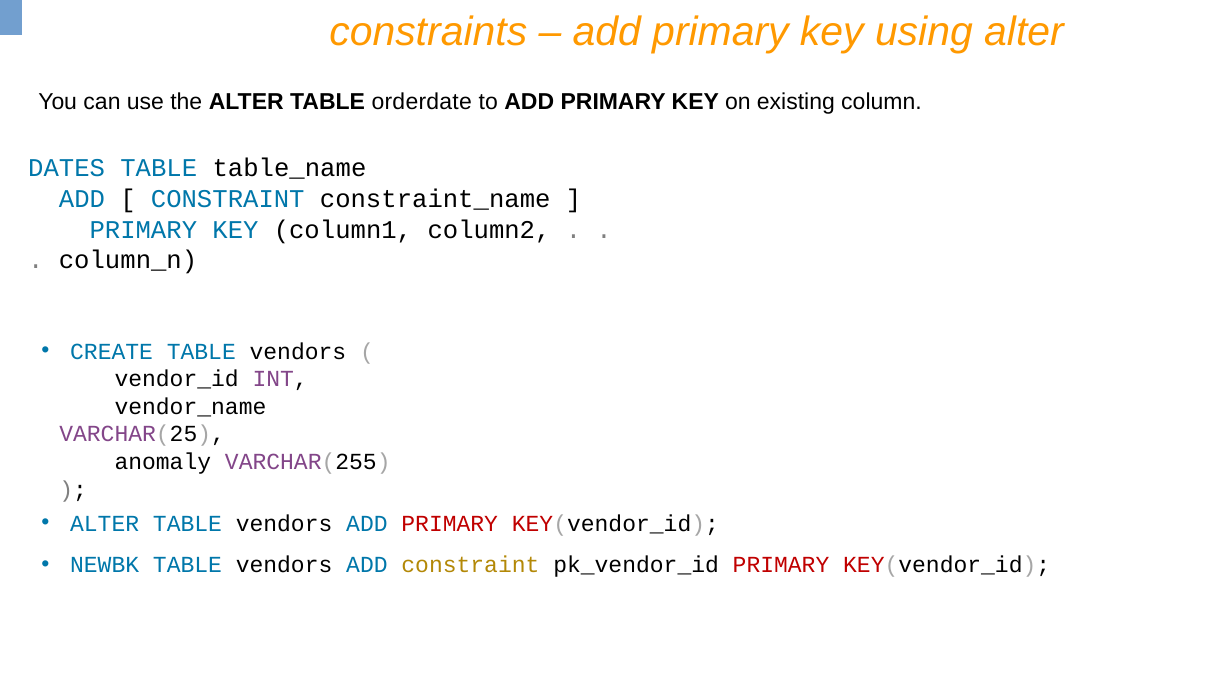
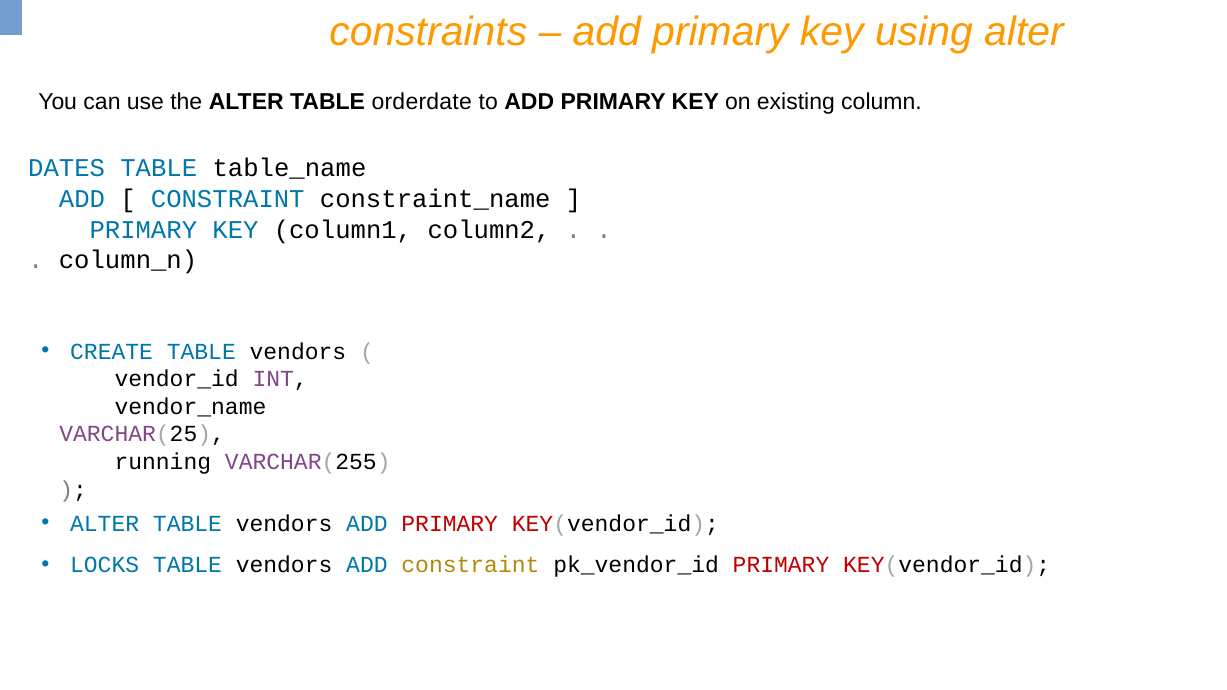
anomaly: anomaly -> running
NEWBK: NEWBK -> LOCKS
